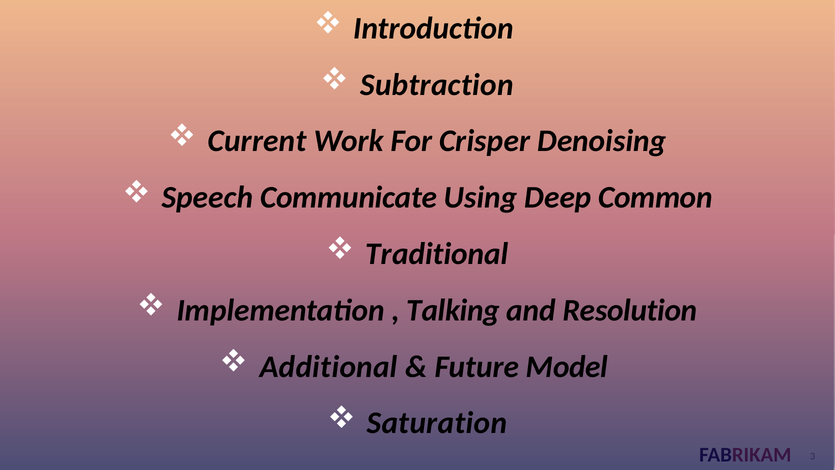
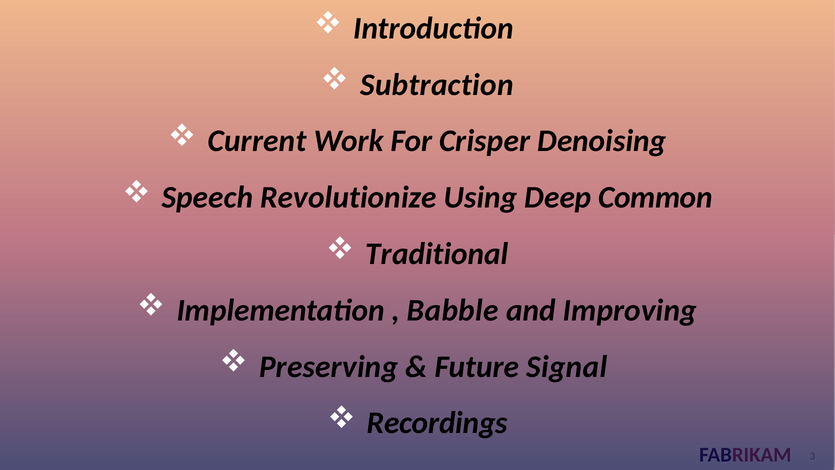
Communicate: Communicate -> Revolutionize
Talking: Talking -> Babble
Resolution: Resolution -> Improving
Additional: Additional -> Preserving
Model: Model -> Signal
Saturation: Saturation -> Recordings
